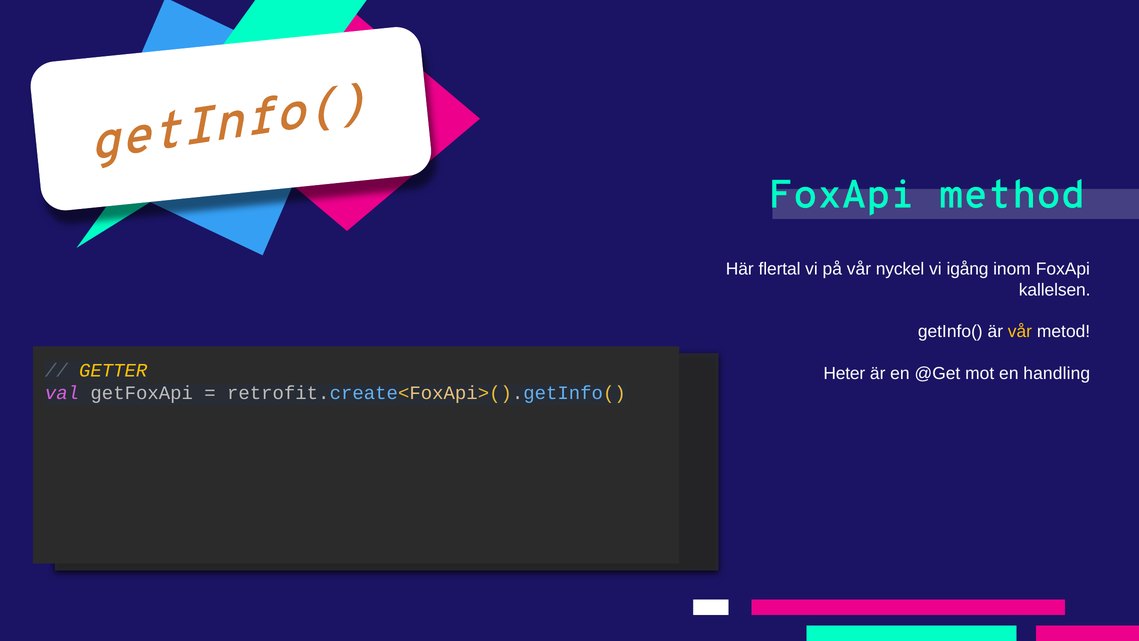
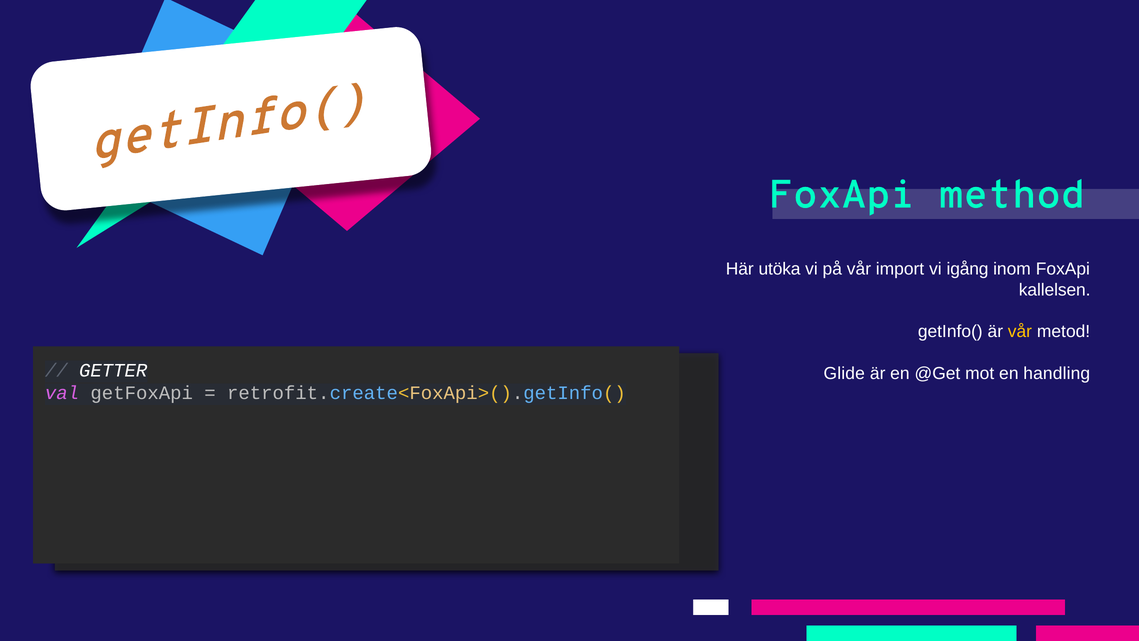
flertal: flertal -> utöka
nyckel: nyckel -> import
GETTER colour: yellow -> white
Heter: Heter -> Glide
